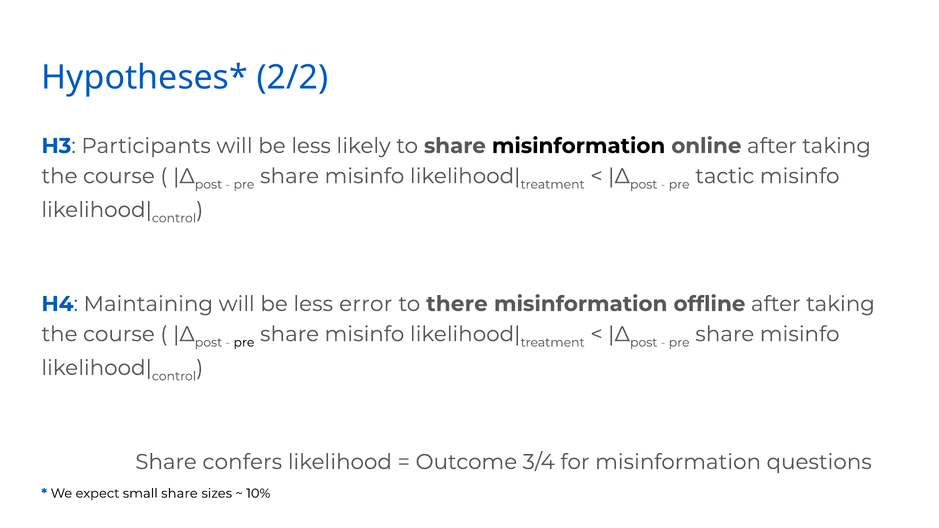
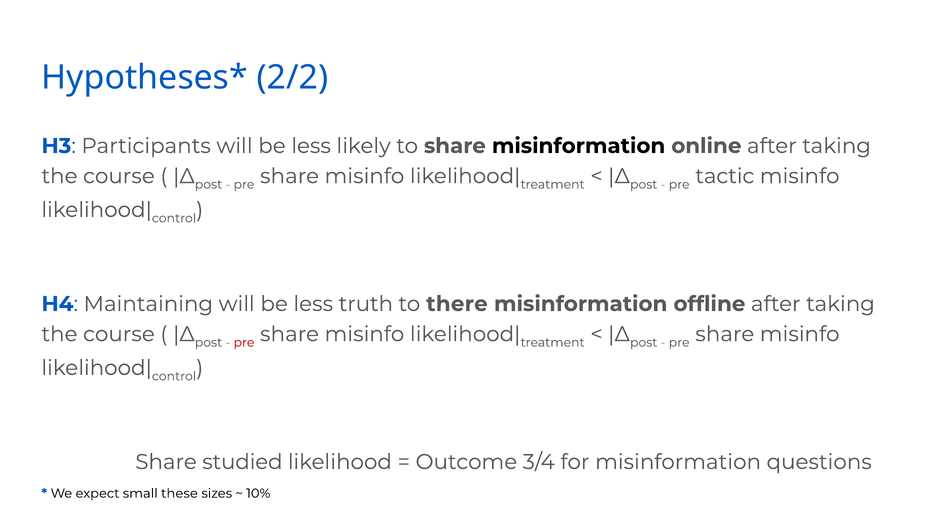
error: error -> truth
pre at (244, 343) colour: black -> red
confers: confers -> studied
small share: share -> these
